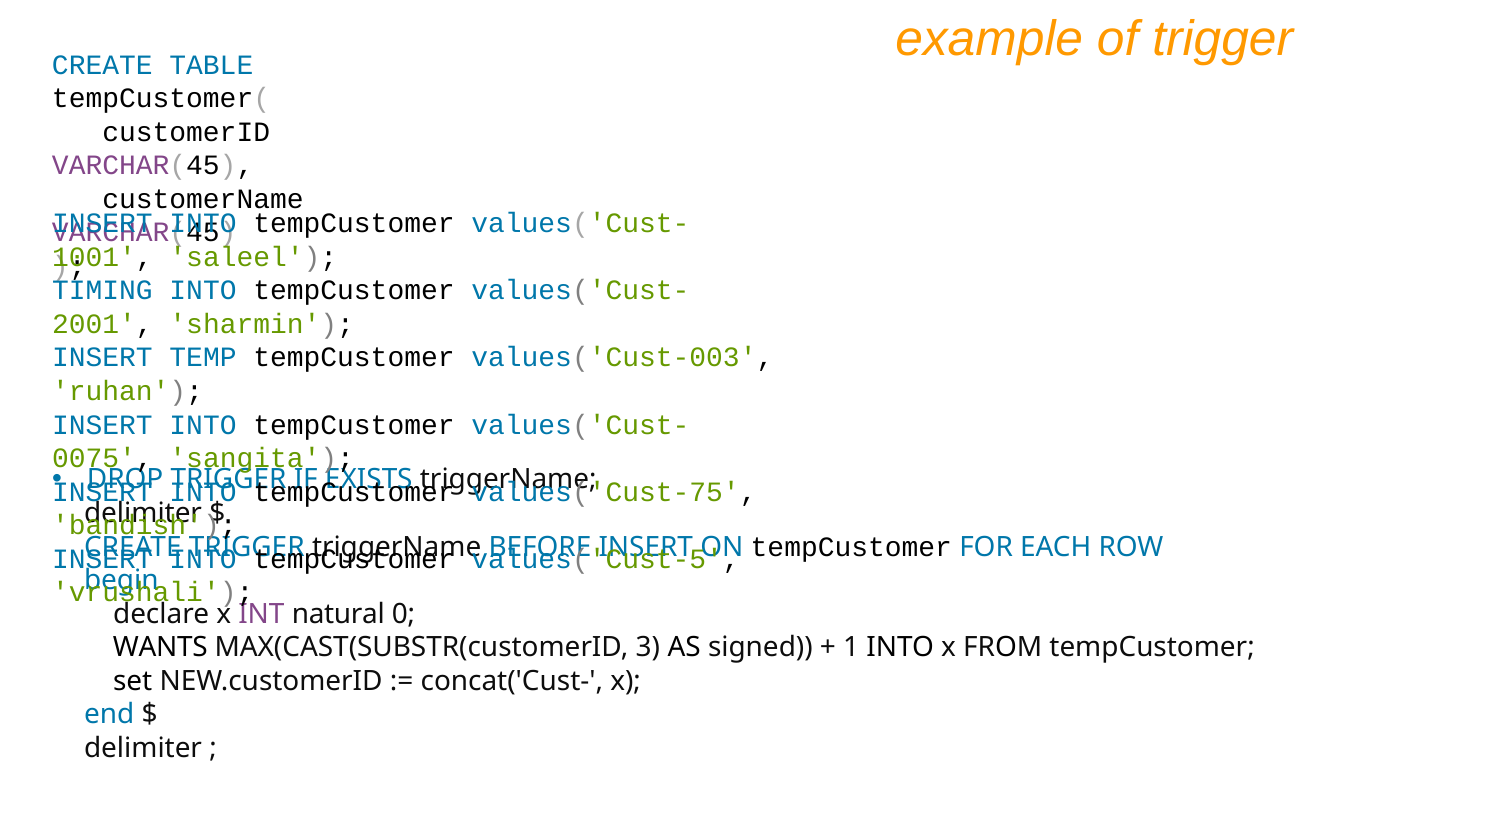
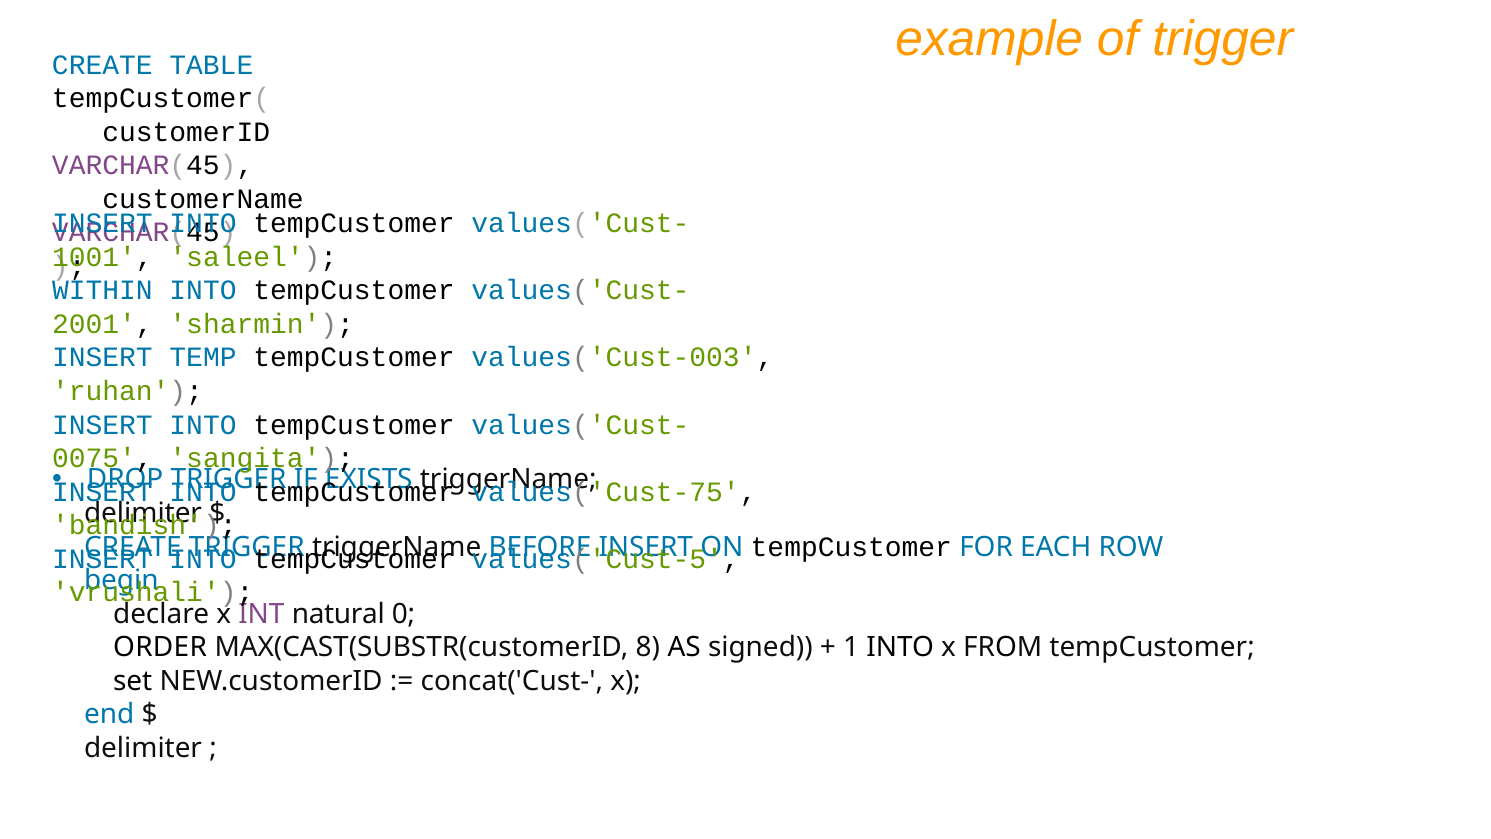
TIMING: TIMING -> WITHIN
WANTS: WANTS -> ORDER
3: 3 -> 8
